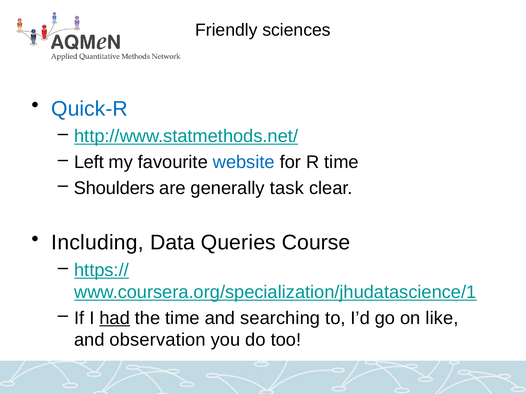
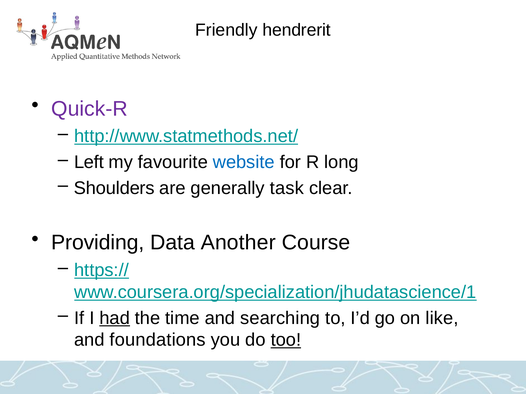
sciences: sciences -> hendrerit
Quick-R colour: blue -> purple
R time: time -> long
Including: Including -> Providing
Queries: Queries -> Another
observation: observation -> foundations
too underline: none -> present
